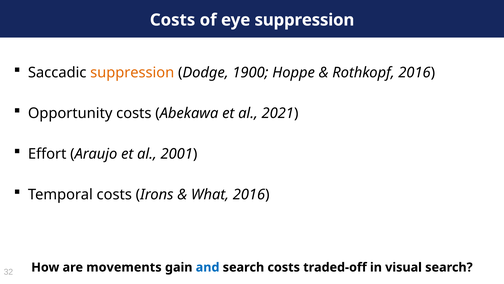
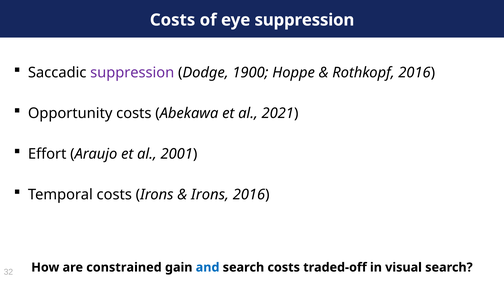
suppression at (132, 73) colour: orange -> purple
What at (210, 194): What -> Irons
movements: movements -> constrained
